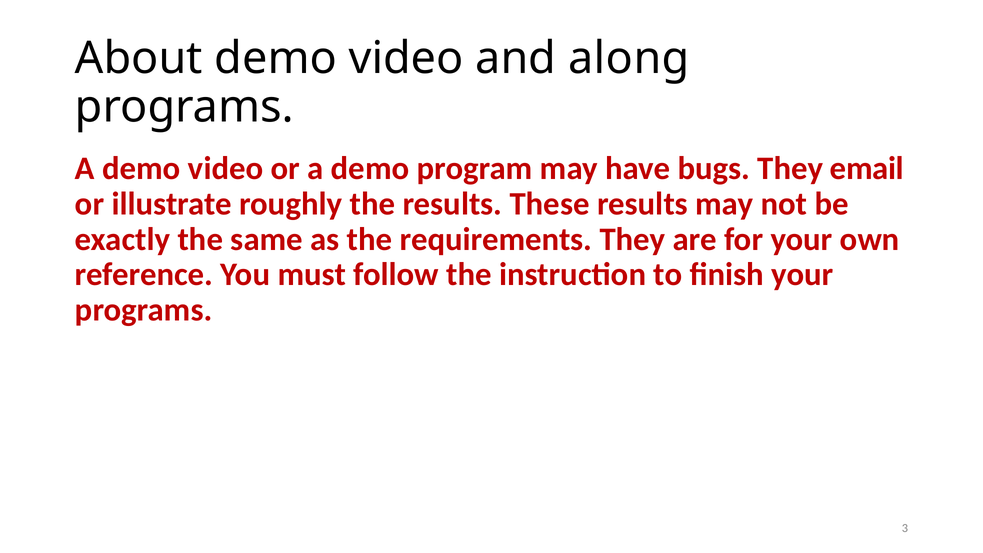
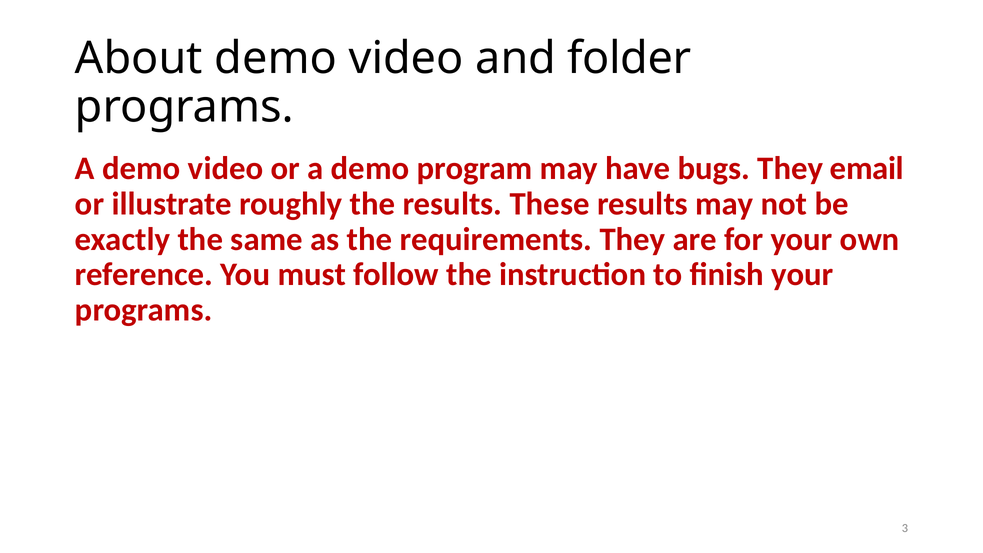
along: along -> folder
